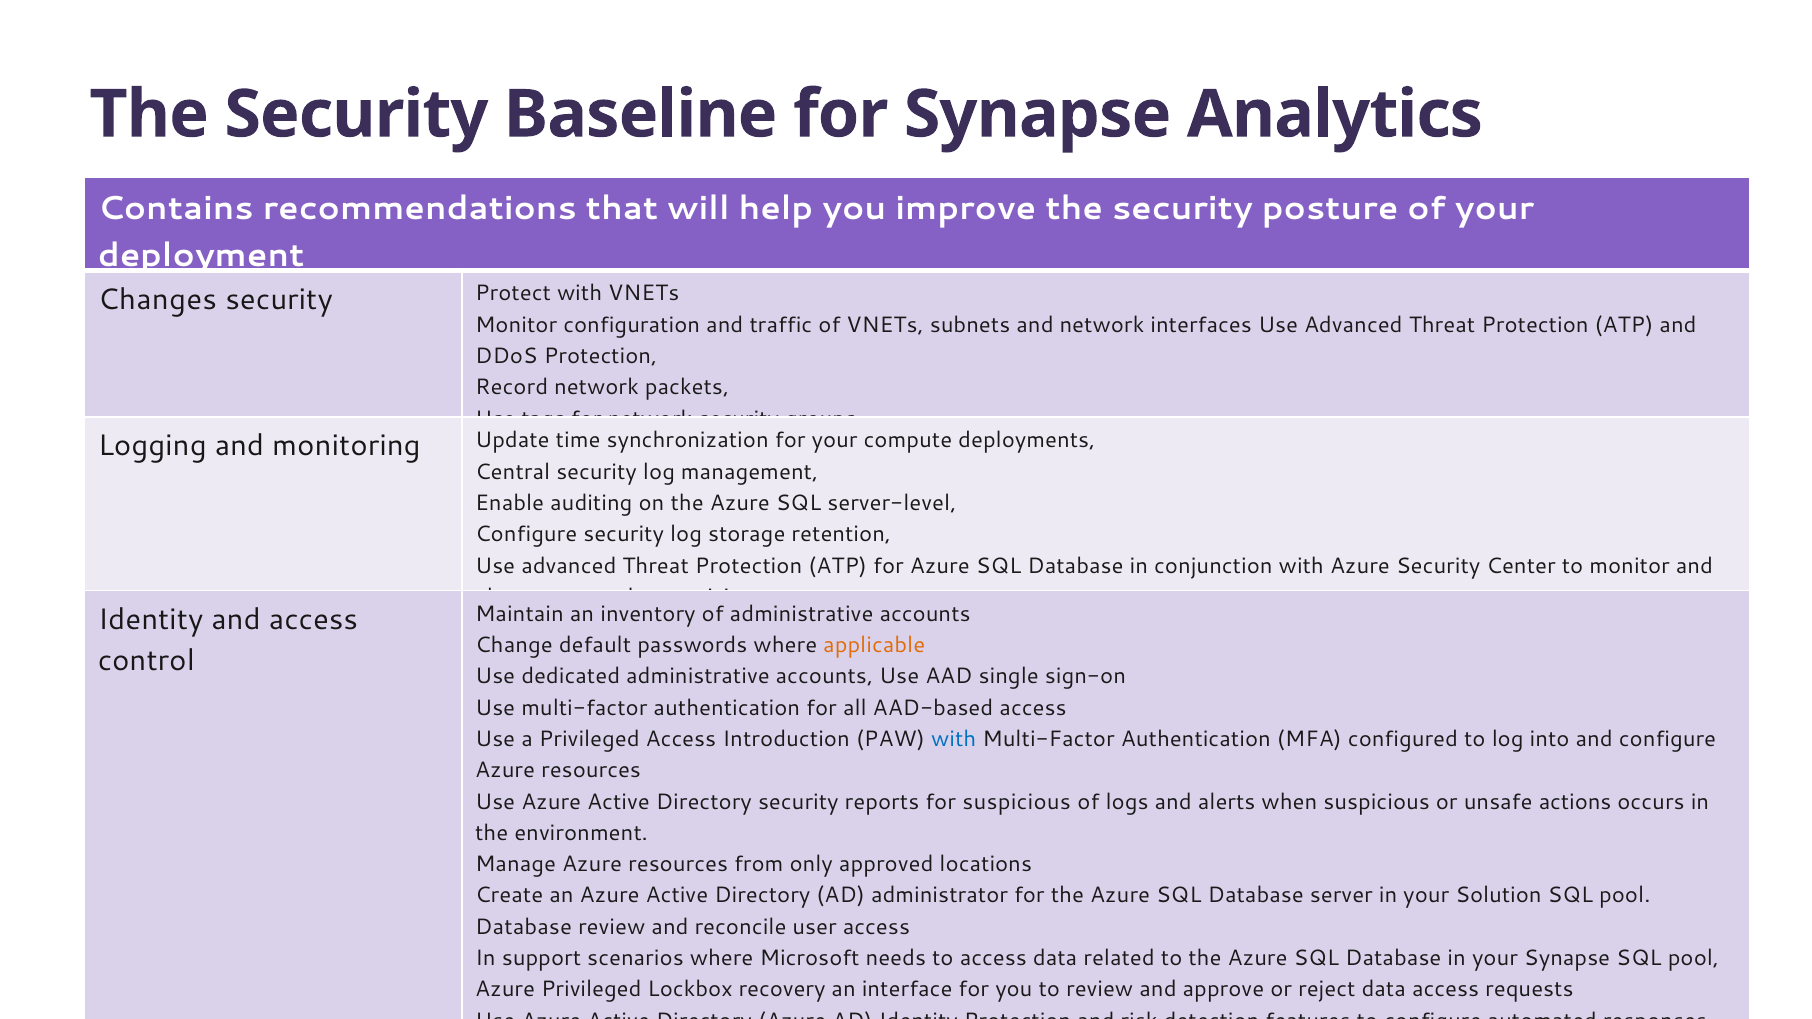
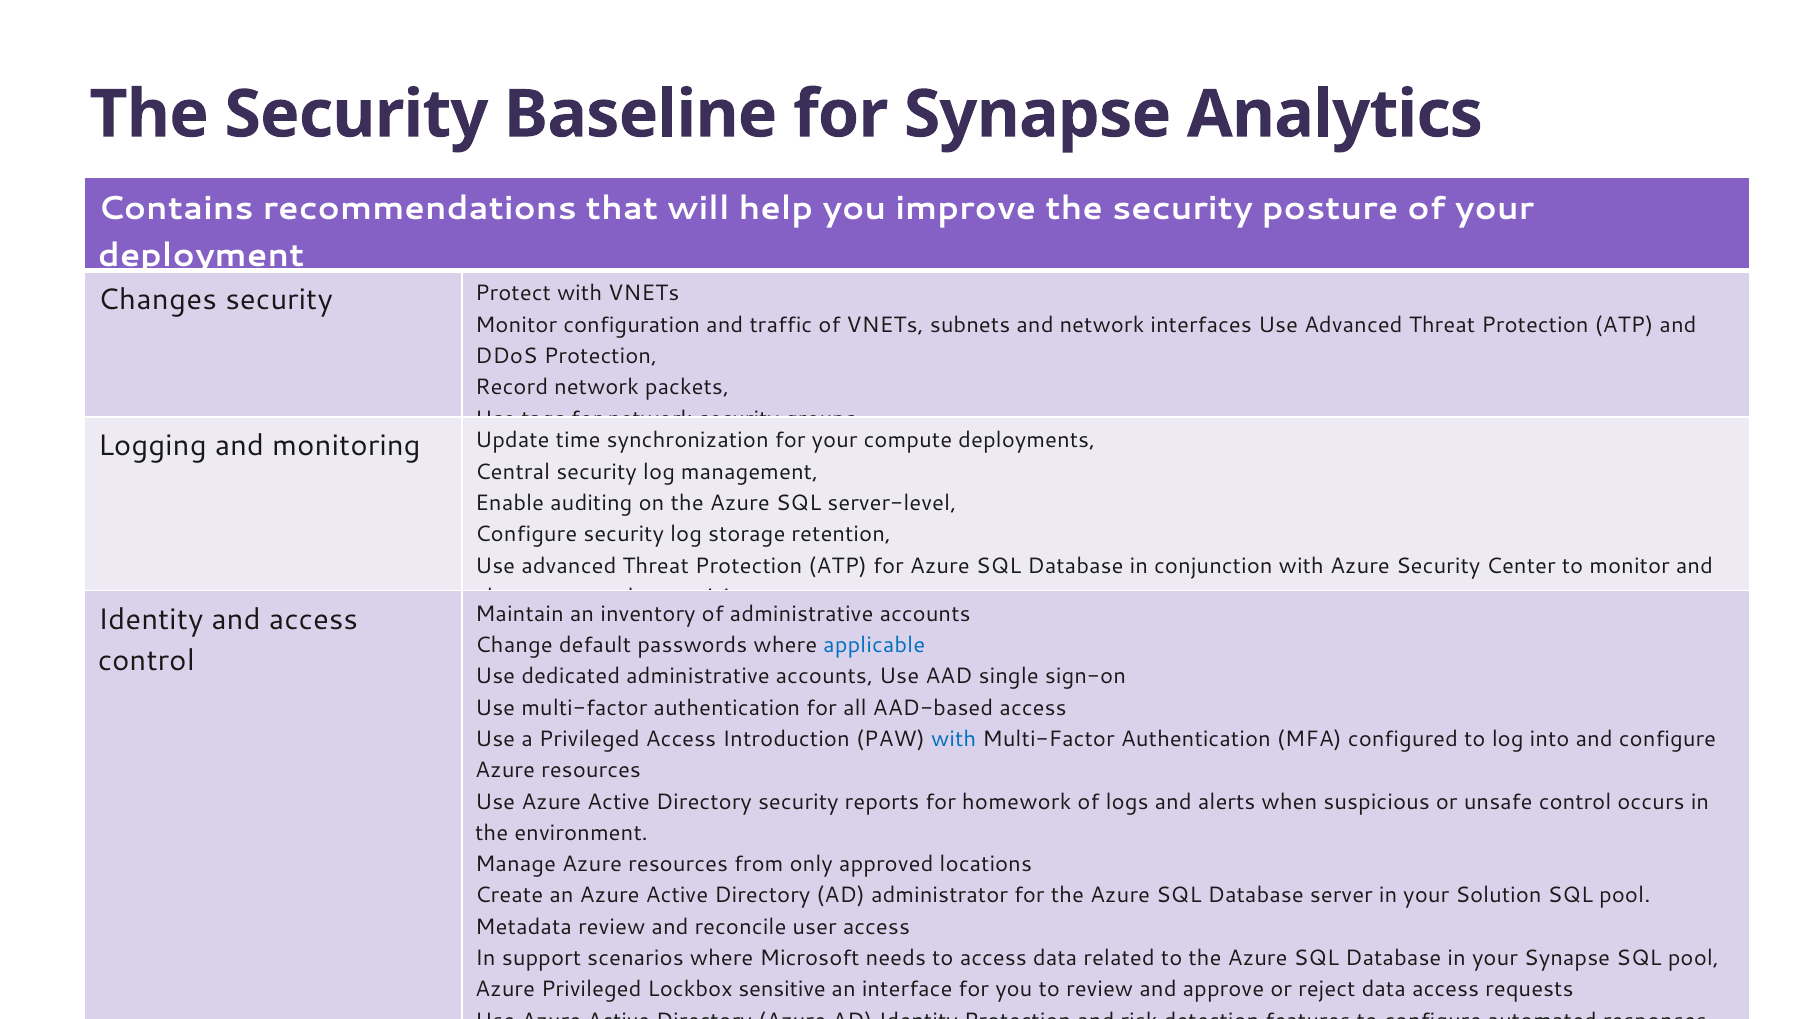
applicable colour: orange -> blue
for suspicious: suspicious -> homework
unsafe actions: actions -> control
Database at (524, 927): Database -> Metadata
recovery: recovery -> sensitive
